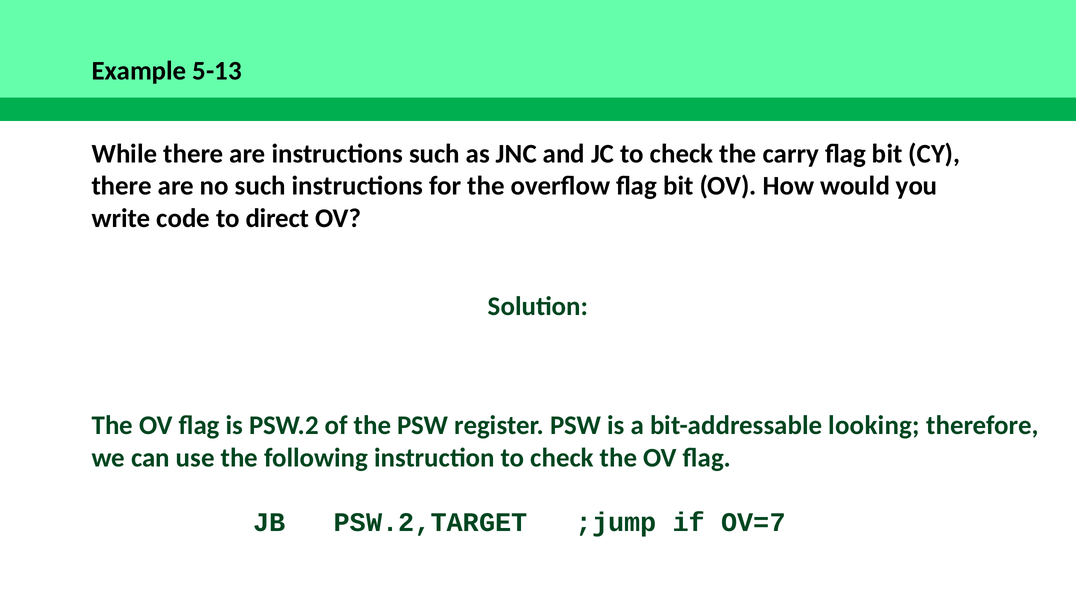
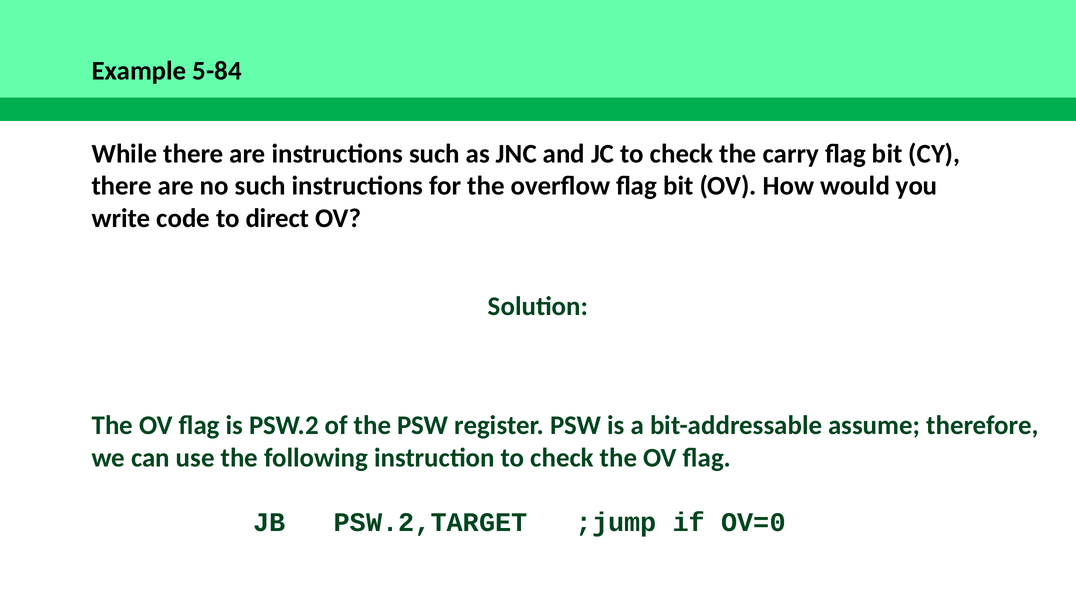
5-13: 5-13 -> 5-84
looking: looking -> assume
OV=7: OV=7 -> OV=0
